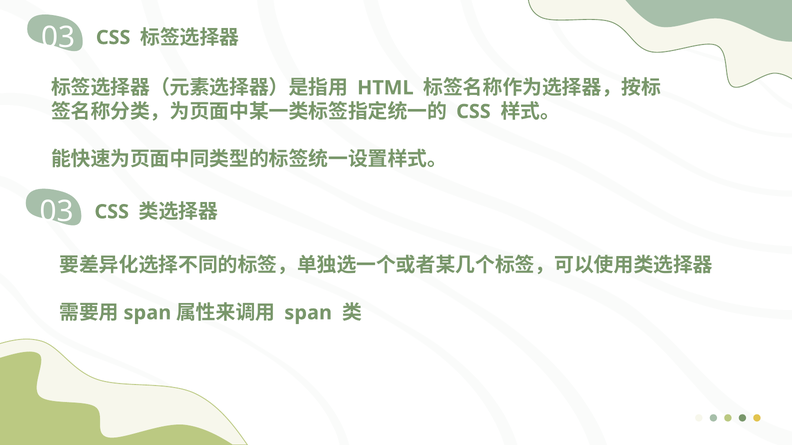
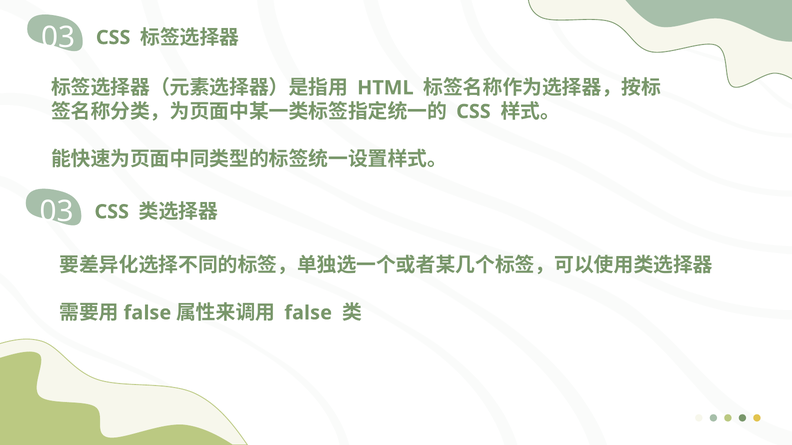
span at (147, 313): span -> false
span at (308, 313): span -> false
